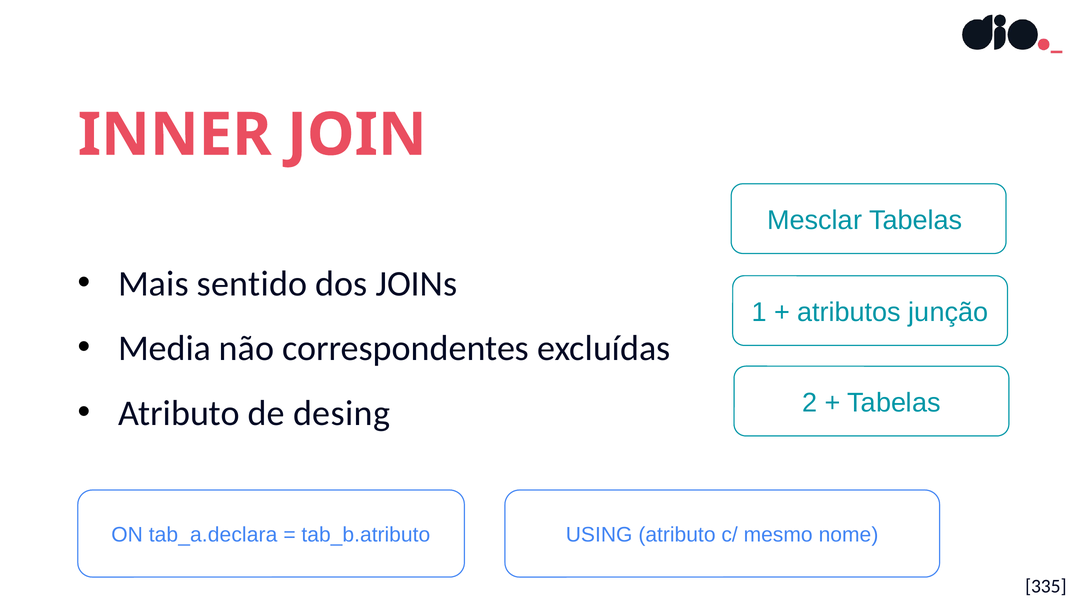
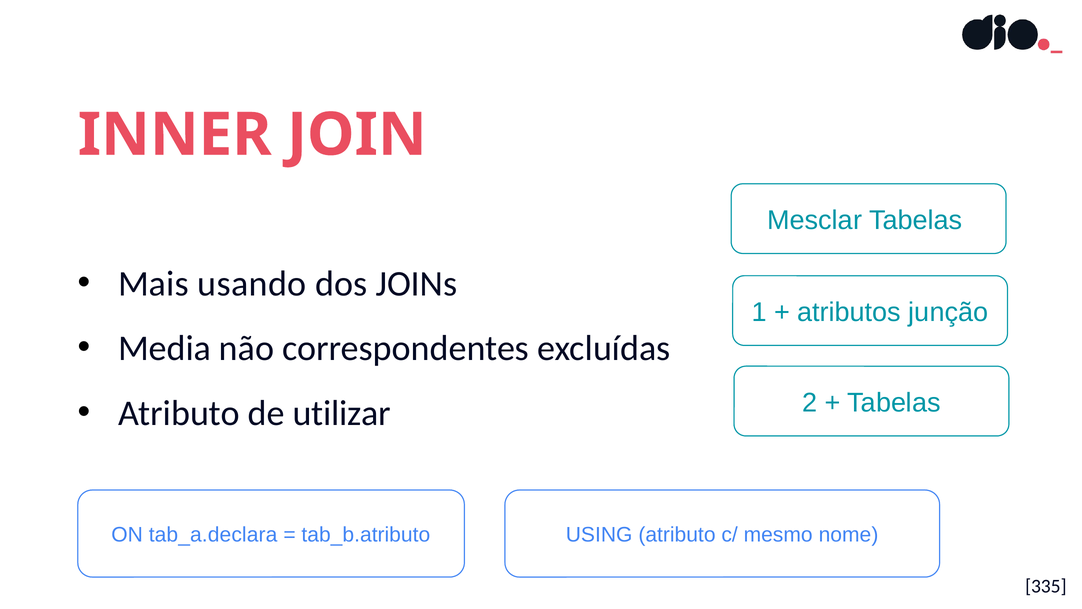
sentido: sentido -> usando
desing: desing -> utilizar
